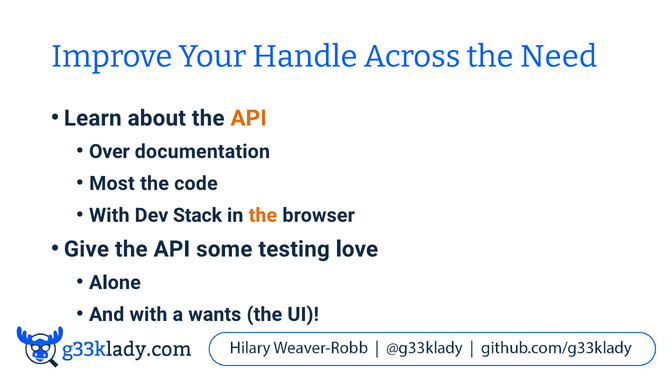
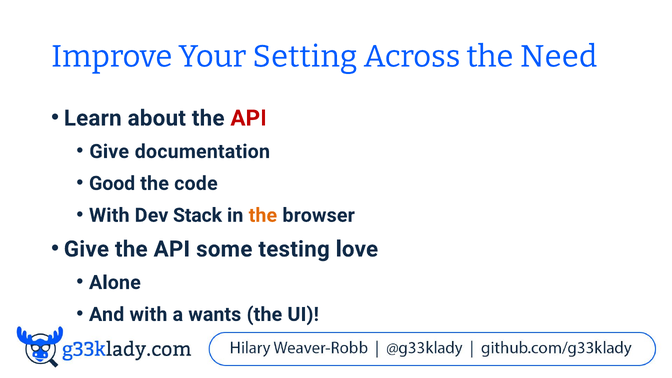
Handle: Handle -> Setting
API at (249, 118) colour: orange -> red
Over at (109, 152): Over -> Give
Most: Most -> Good
